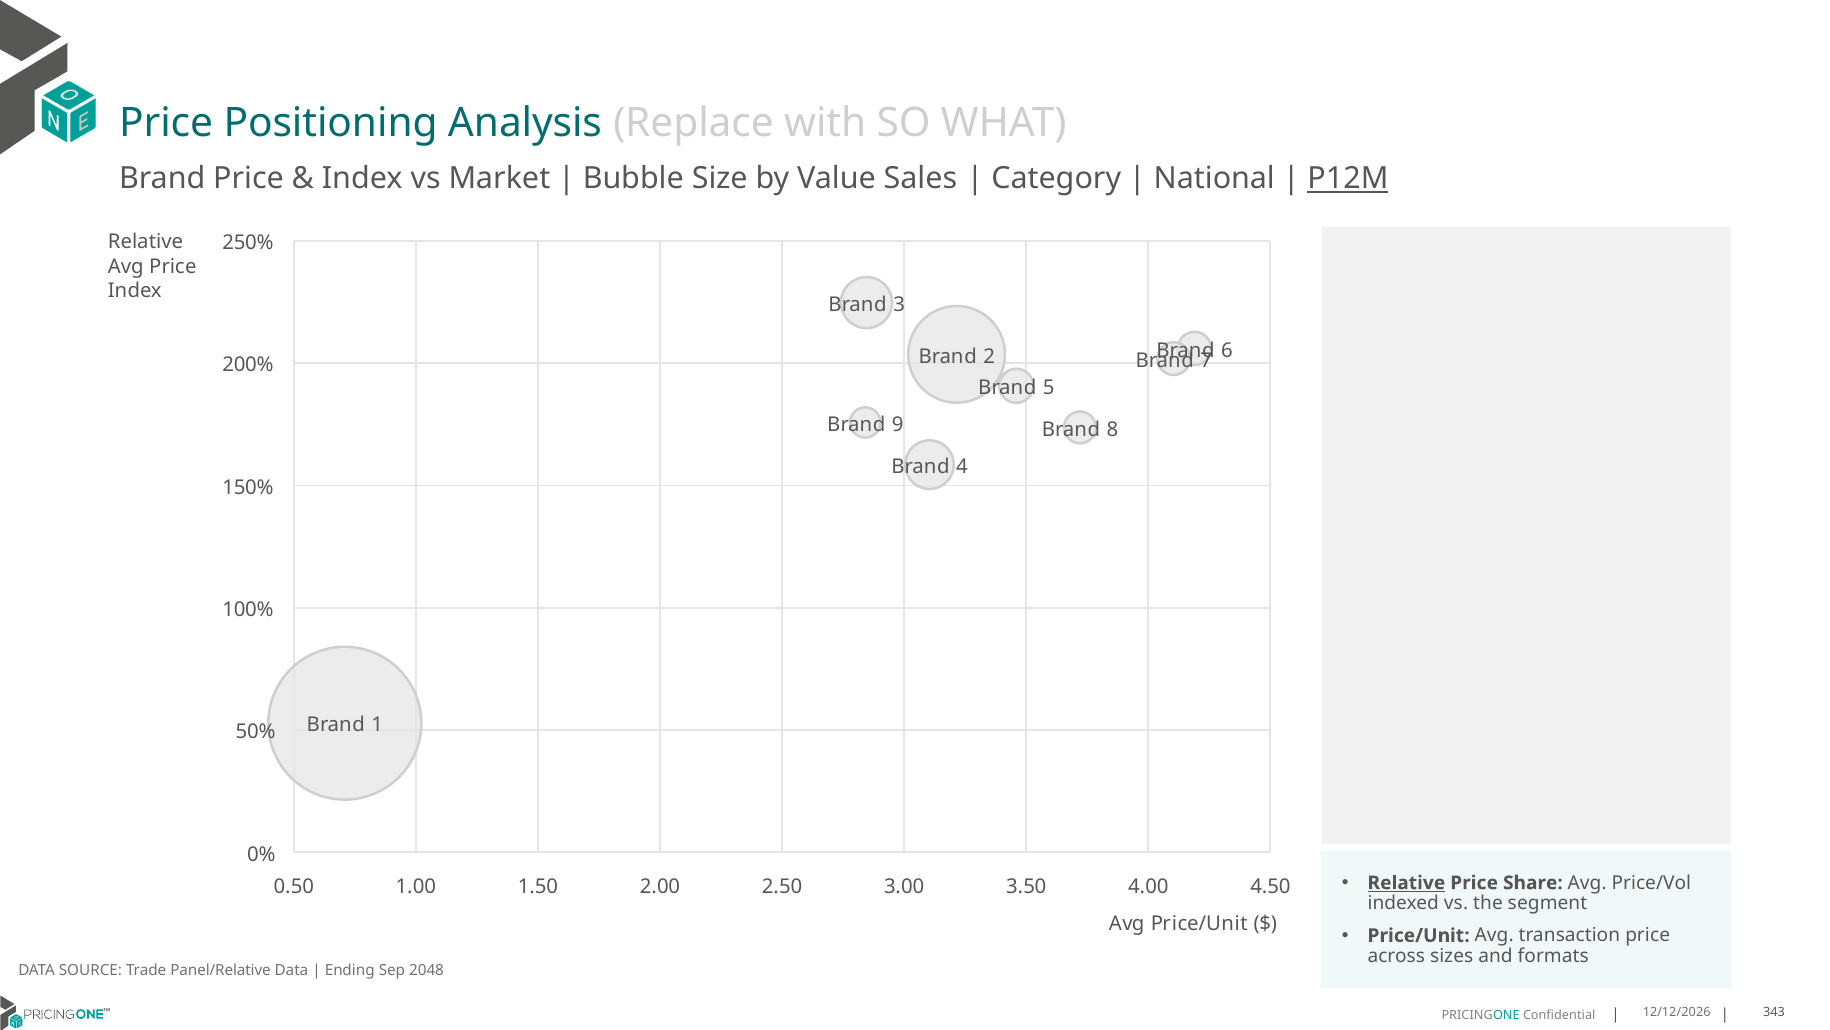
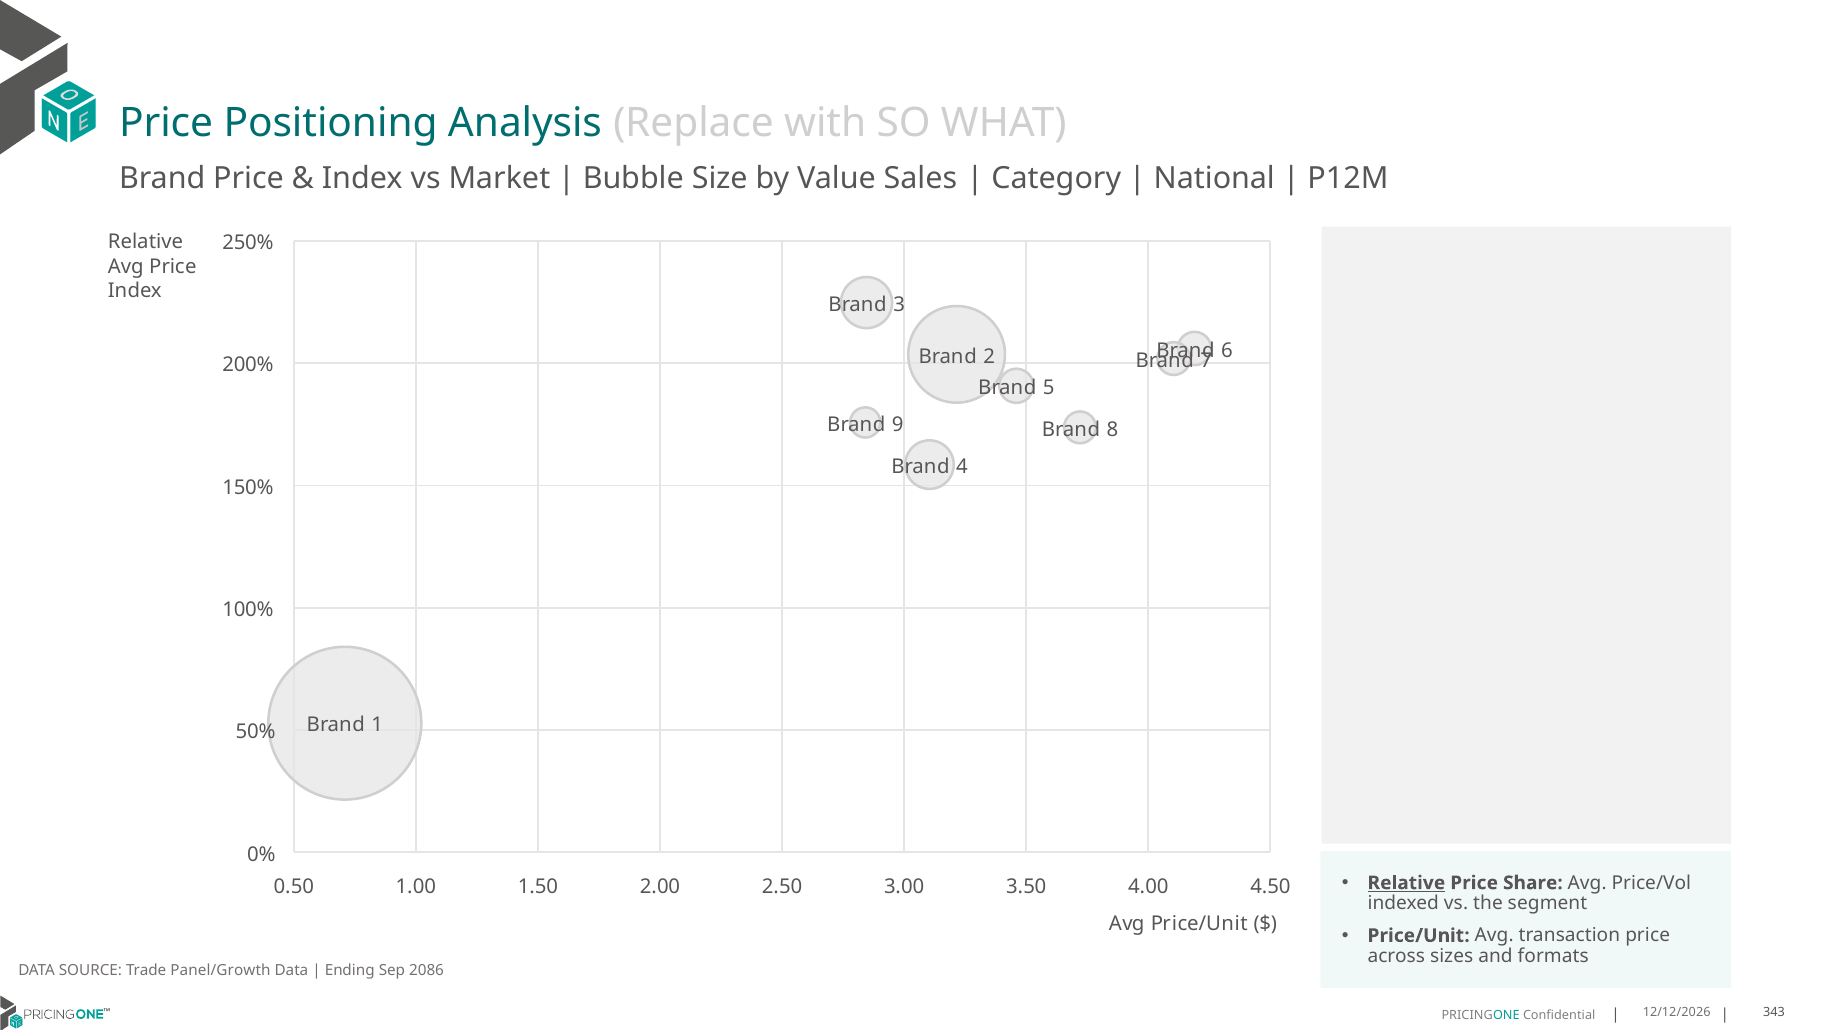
P12M underline: present -> none
Panel/Relative: Panel/Relative -> Panel/Growth
2048: 2048 -> 2086
